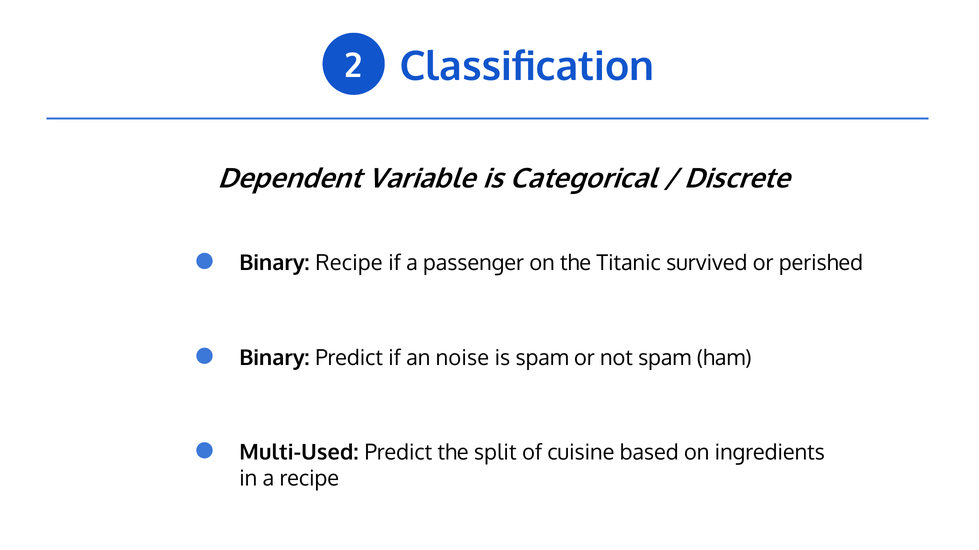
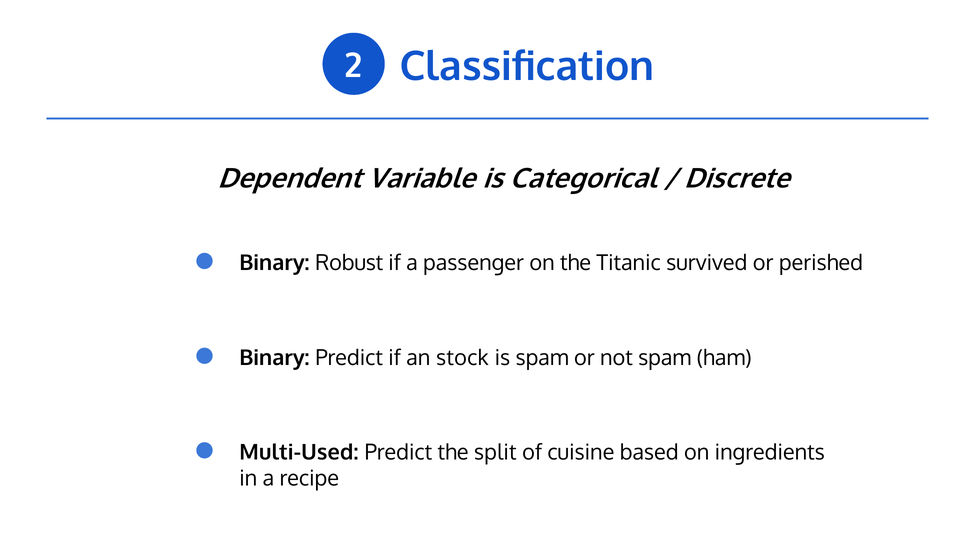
Binary Recipe: Recipe -> Robust
noise: noise -> stock
